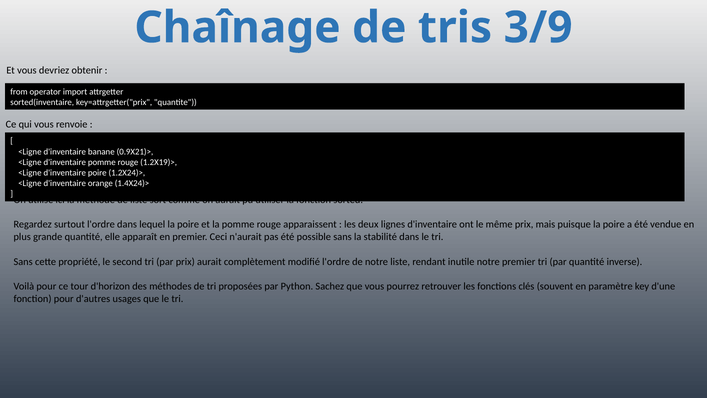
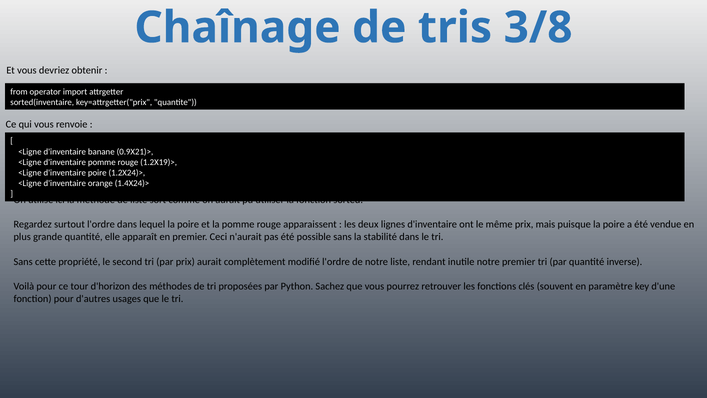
3/9: 3/9 -> 3/8
